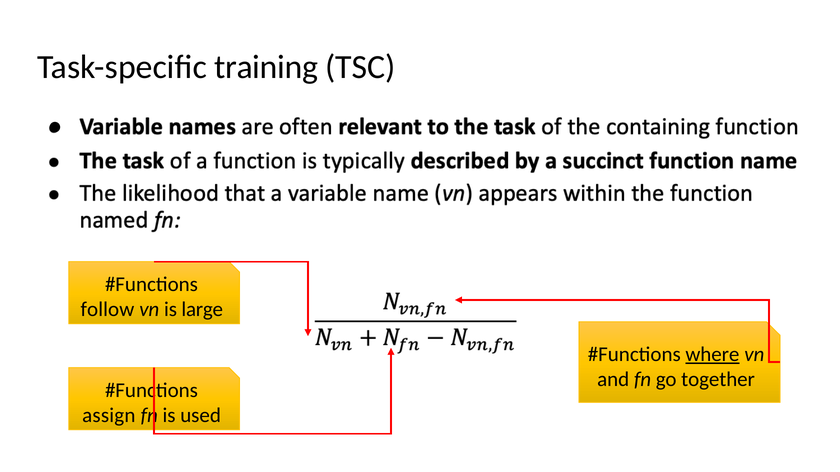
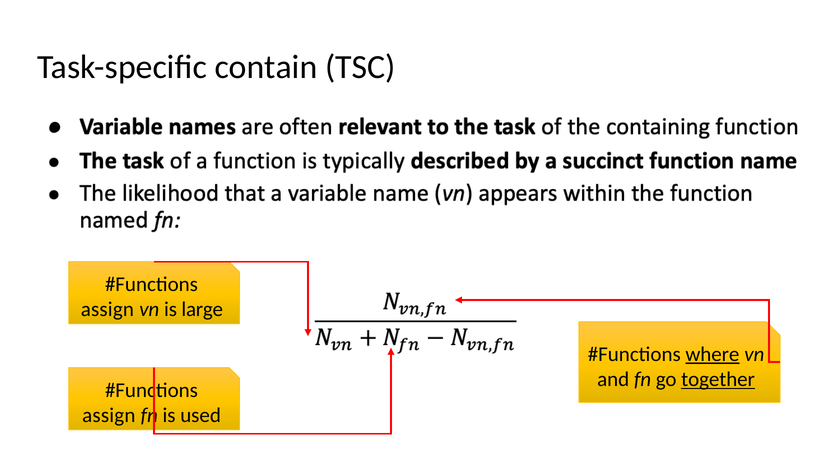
training: training -> contain
follow at (107, 310): follow -> assign
together underline: none -> present
